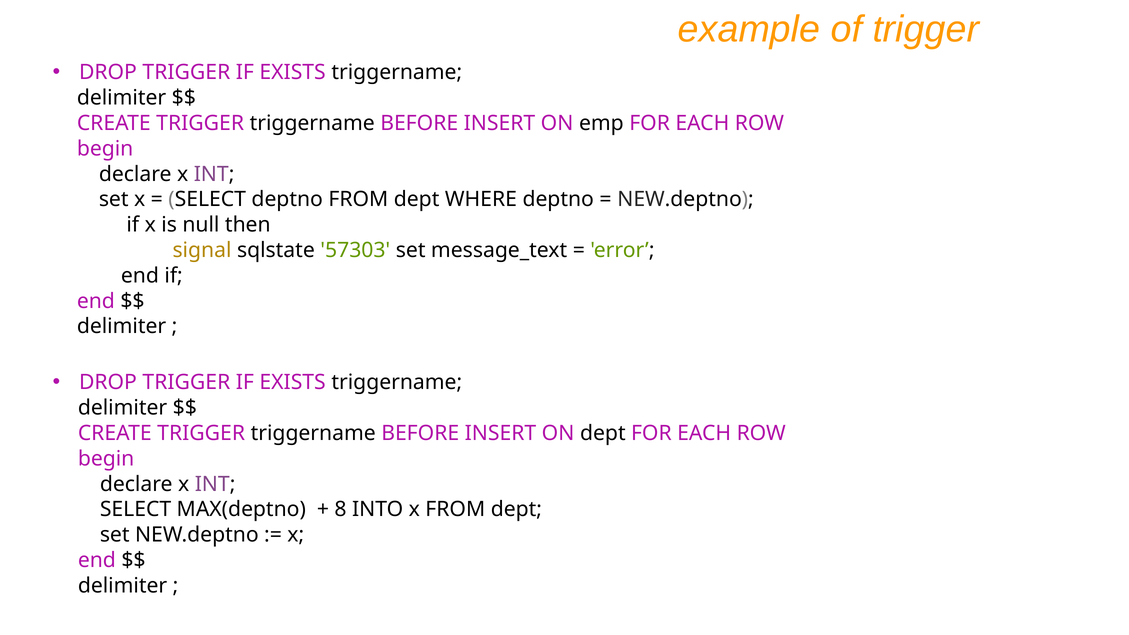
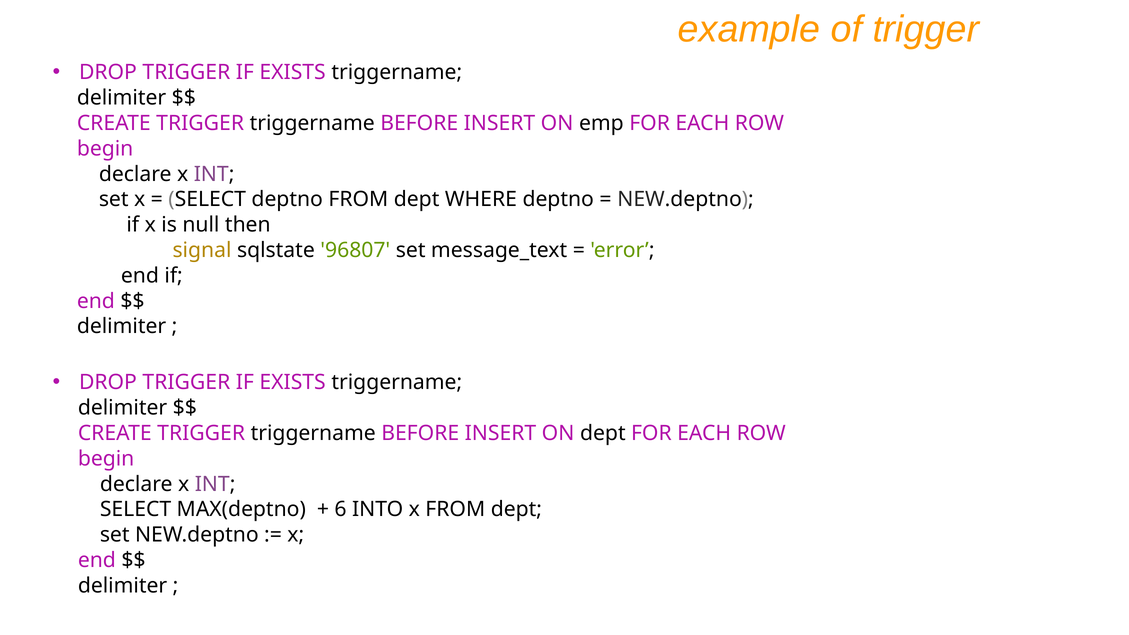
57303: 57303 -> 96807
8: 8 -> 6
